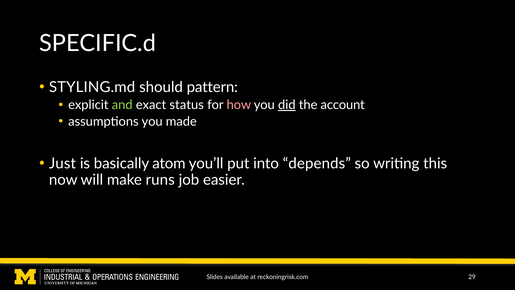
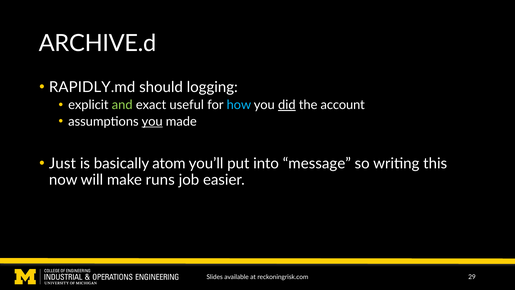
SPECIFIC.d: SPECIFIC.d -> ARCHIVE.d
STYLING.md: STYLING.md -> RAPIDLY.md
pattern: pattern -> logging
status: status -> useful
how colour: pink -> light blue
you at (152, 121) underline: none -> present
depends: depends -> message
